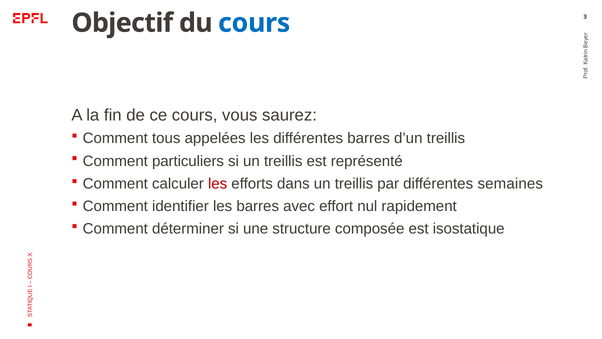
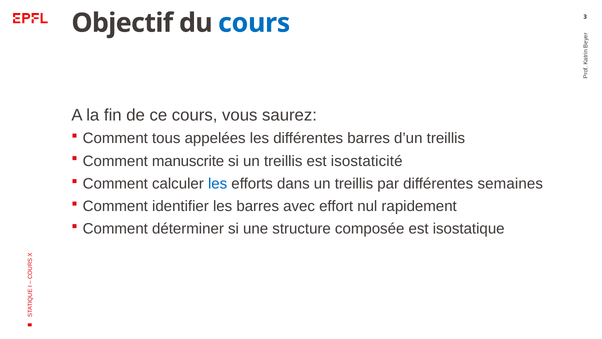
particuliers: particuliers -> manuscrite
représenté: représenté -> isostaticité
les at (218, 183) colour: red -> blue
